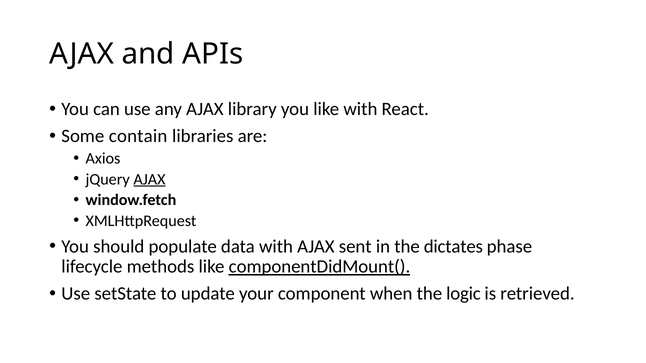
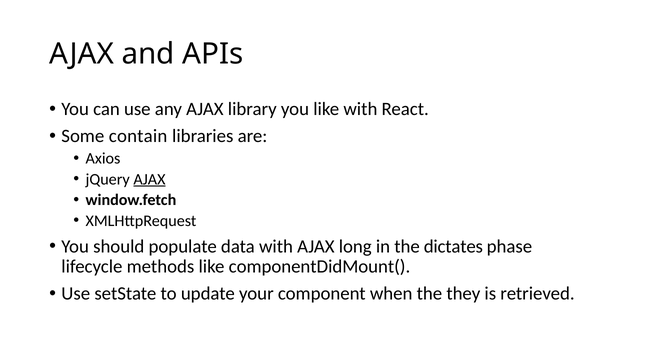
sent: sent -> long
componentDidMount( underline: present -> none
logic: logic -> they
